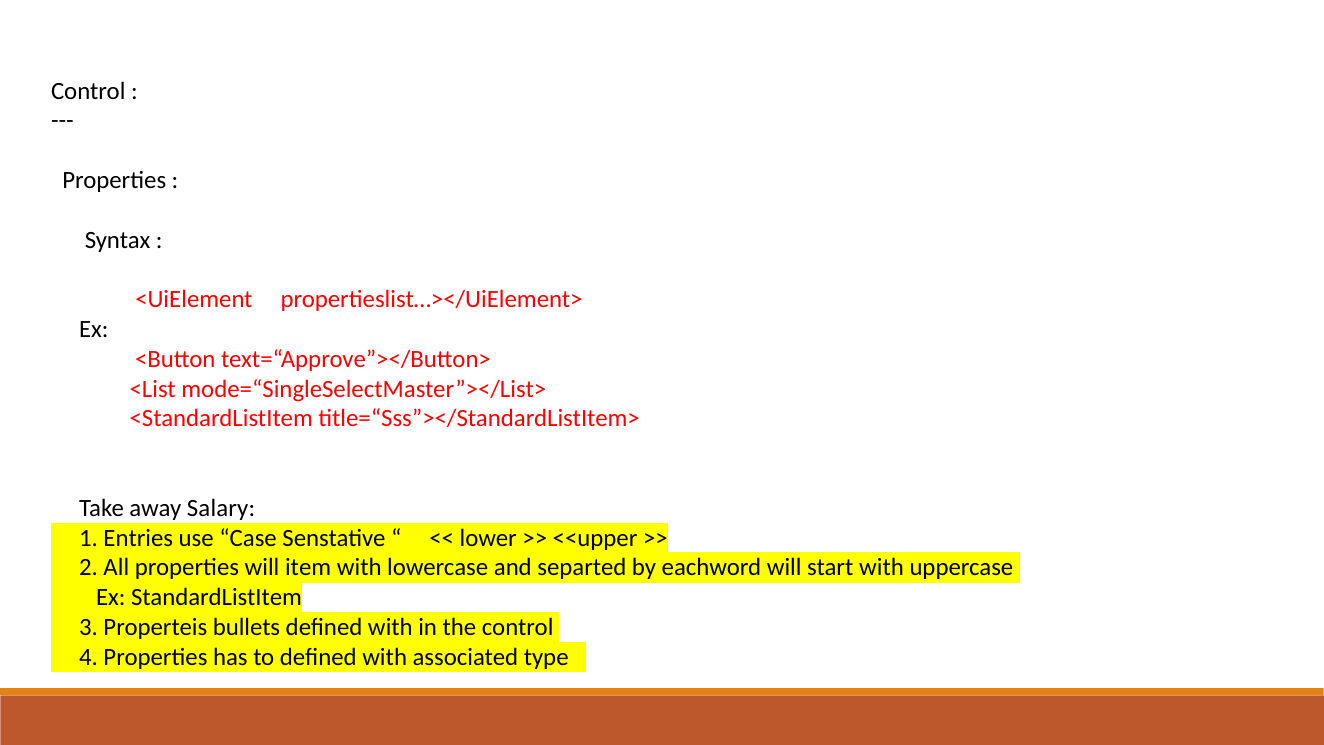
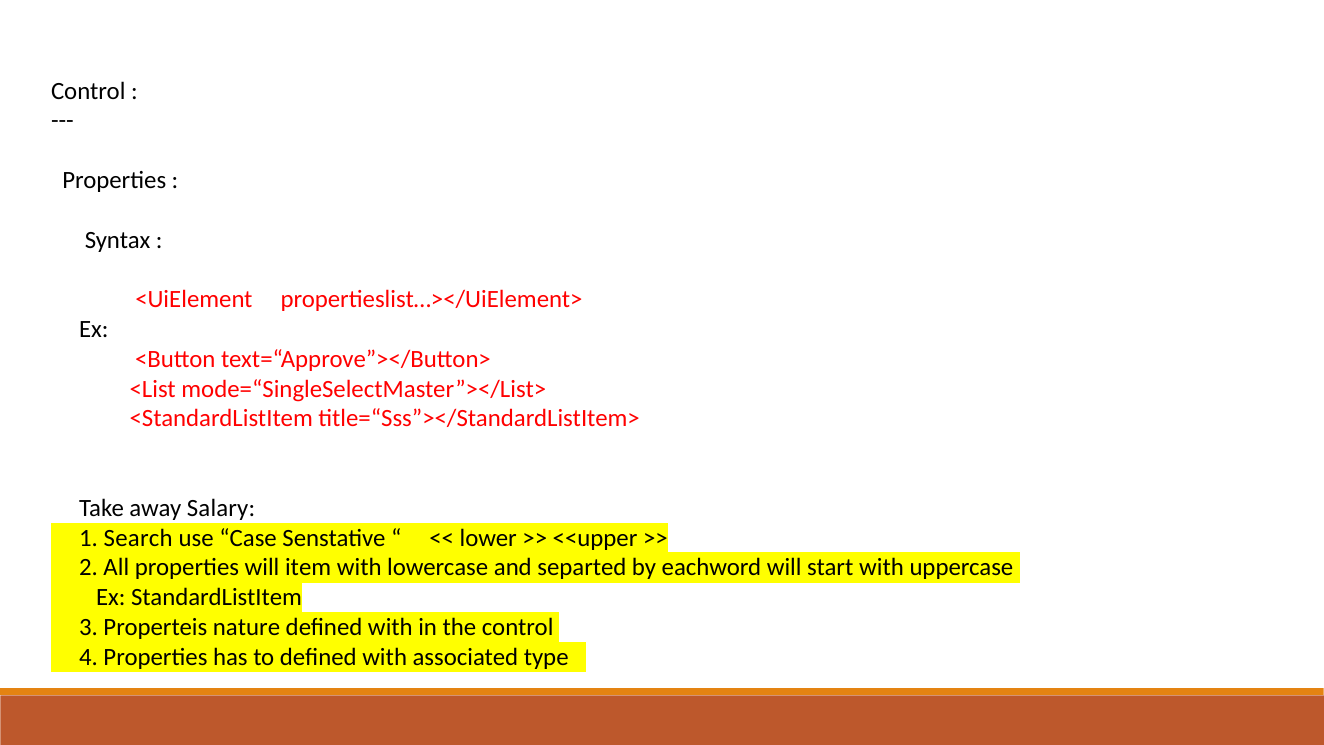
Entries: Entries -> Search
bullets: bullets -> nature
